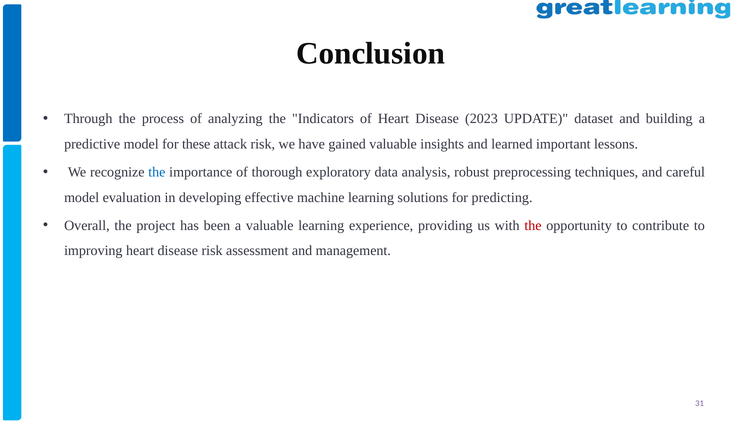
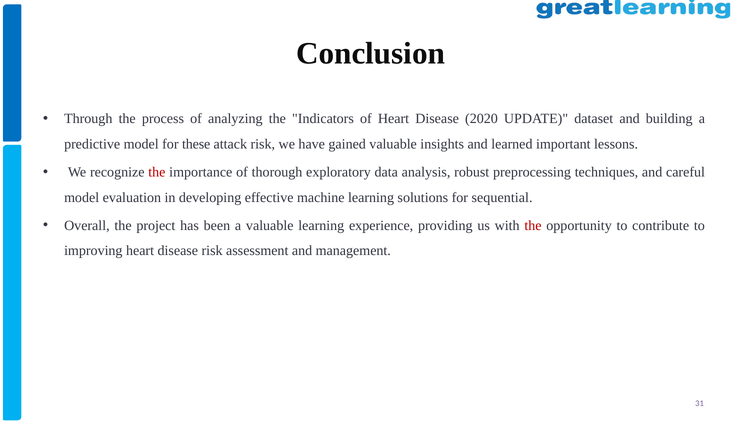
2023: 2023 -> 2020
the at (157, 172) colour: blue -> red
predicting: predicting -> sequential
